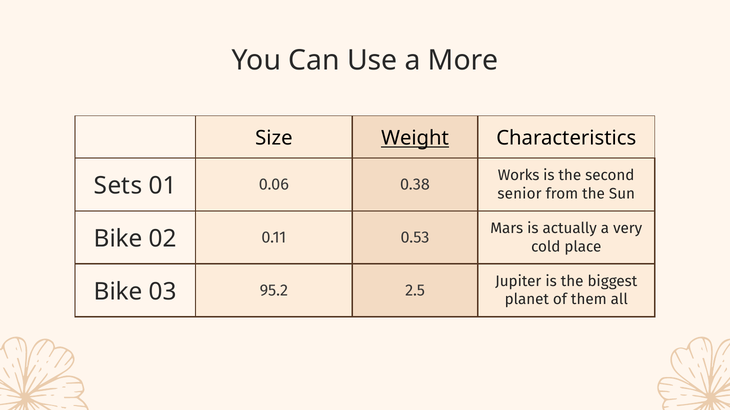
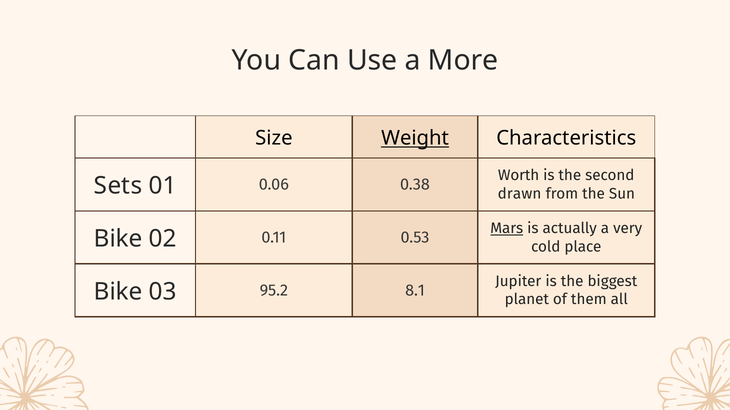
Works: Works -> Worth
senior: senior -> drawn
Mars underline: none -> present
2.5: 2.5 -> 8.1
